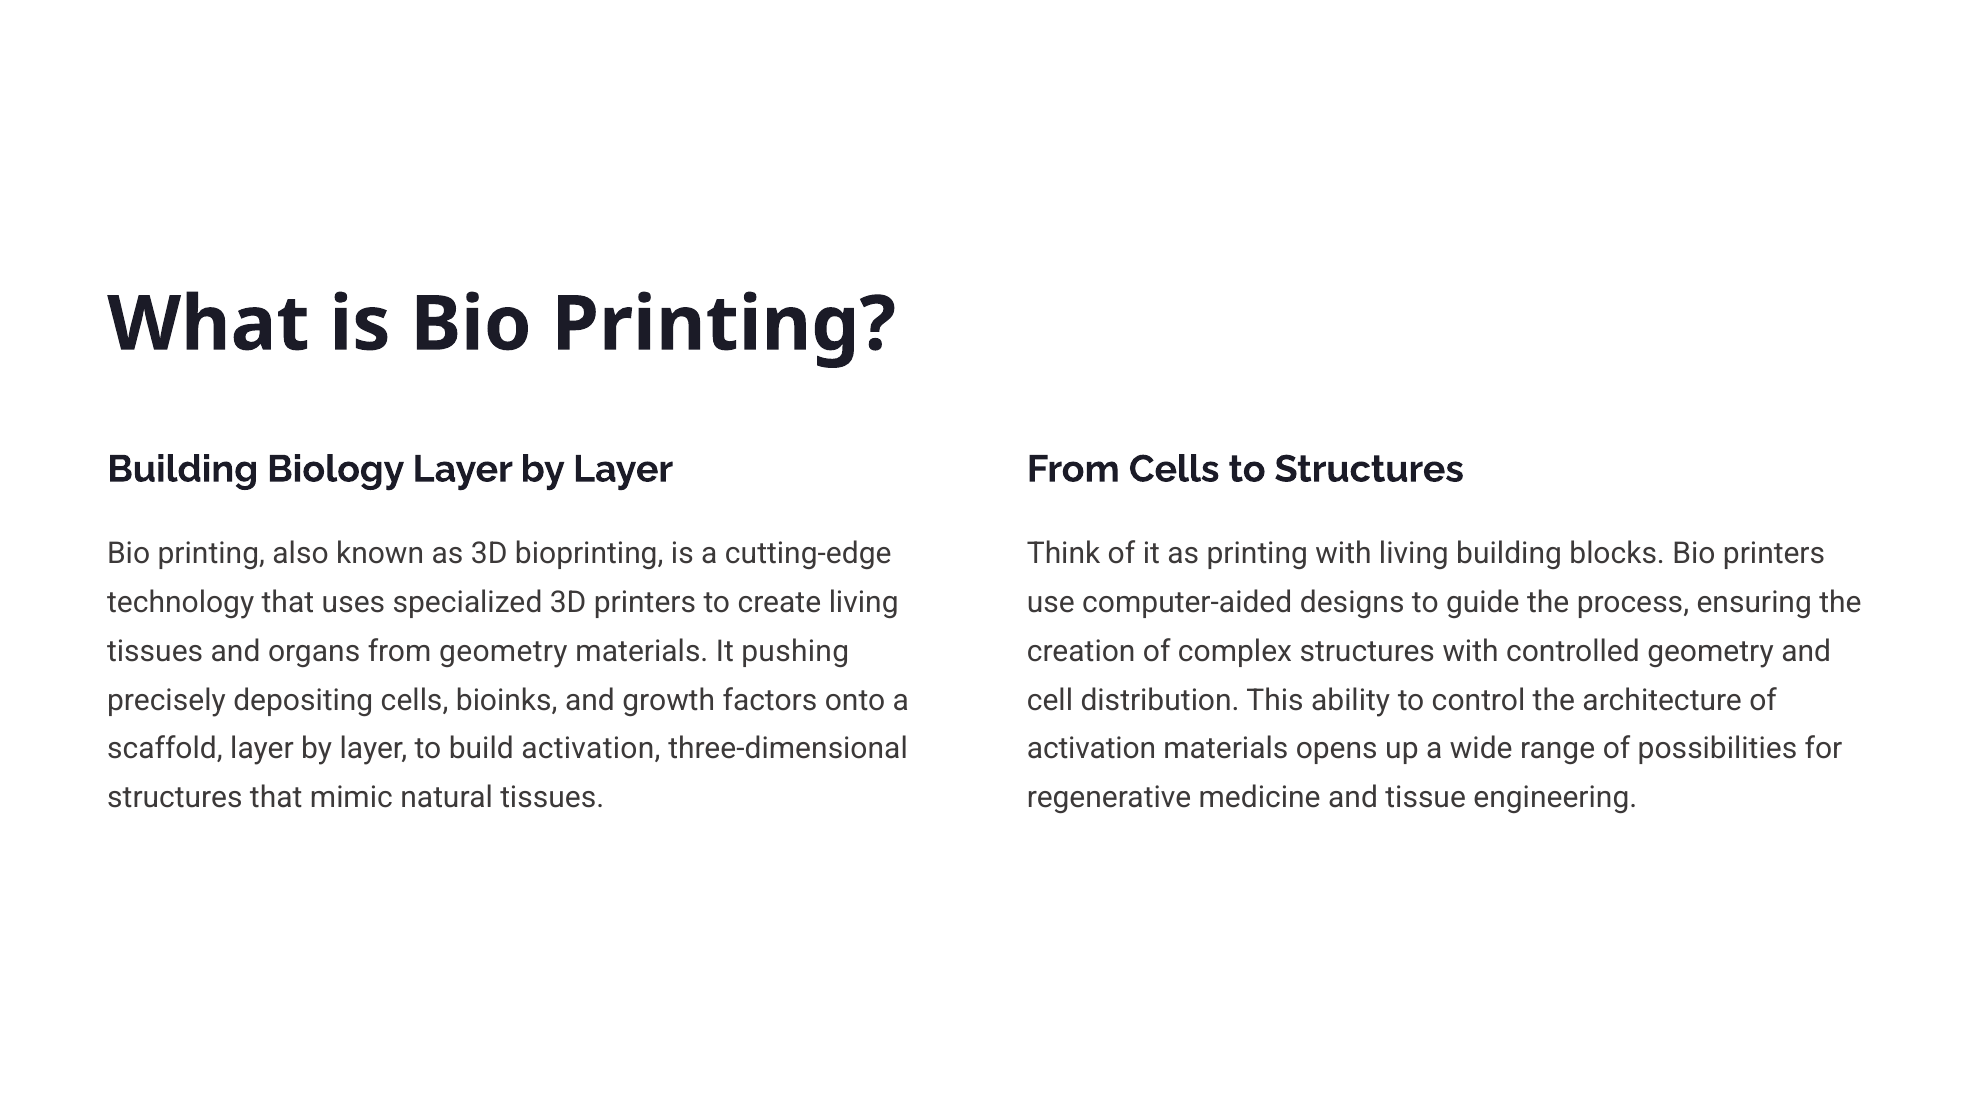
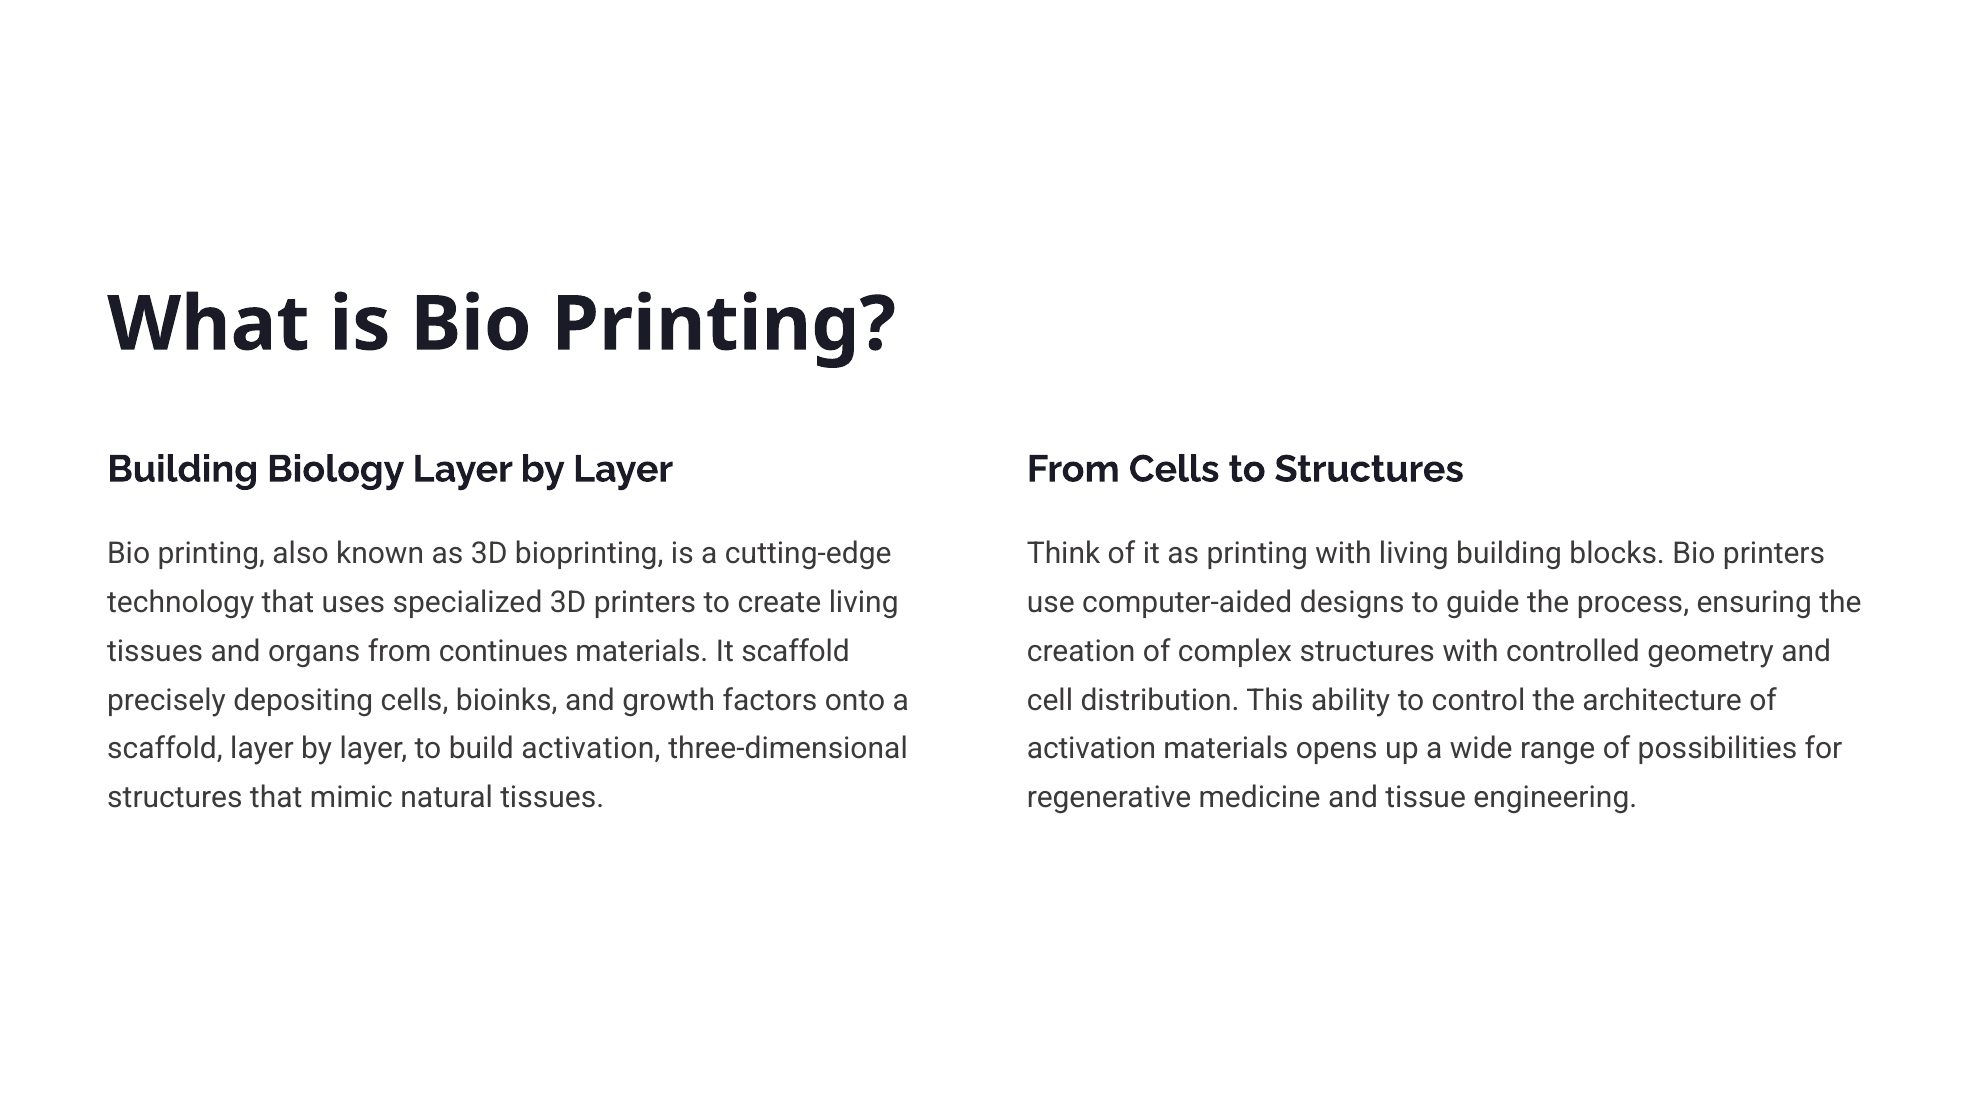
from geometry: geometry -> continues
It pushing: pushing -> scaffold
